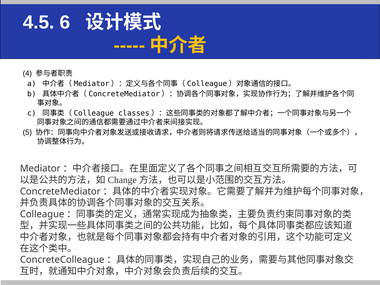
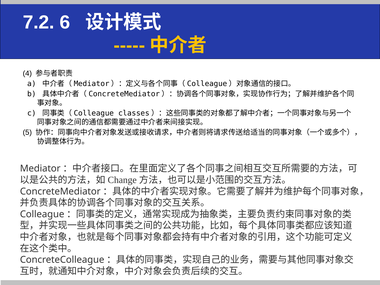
4.5: 4.5 -> 7.2
